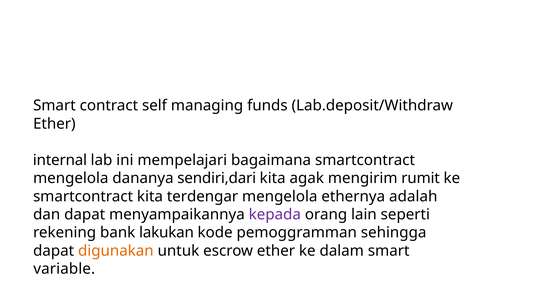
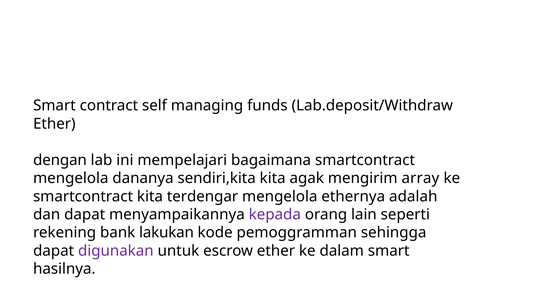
internal: internal -> dengan
sendiri,dari: sendiri,dari -> sendiri,kita
rumit: rumit -> array
digunakan colour: orange -> purple
variable: variable -> hasilnya
